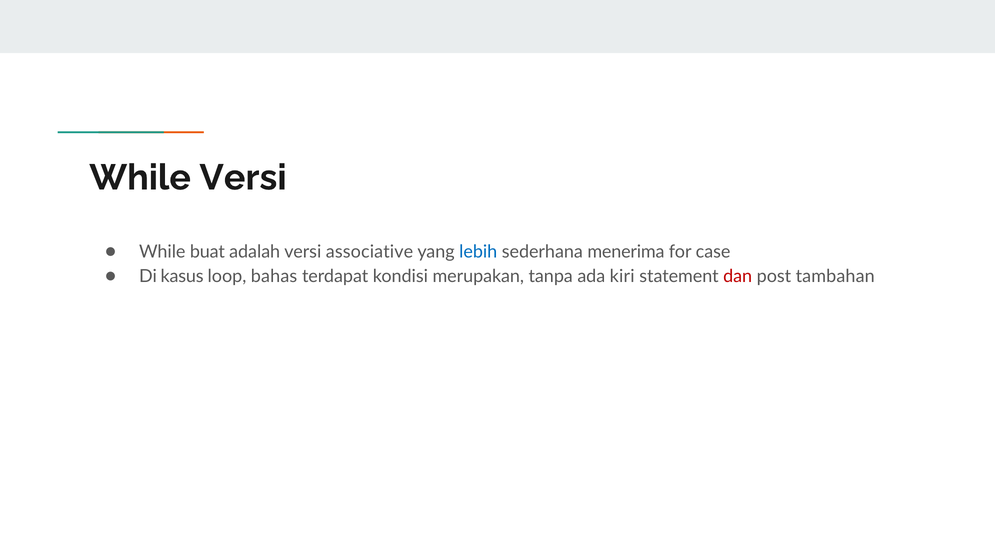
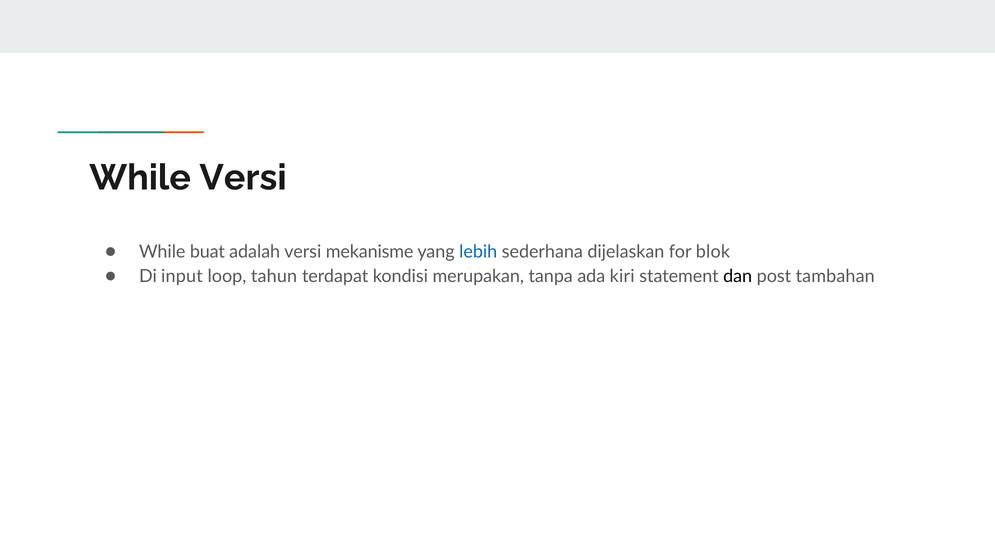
associative: associative -> mekanisme
menerima: menerima -> dijelaskan
case: case -> blok
kasus: kasus -> input
bahas: bahas -> tahun
dan colour: red -> black
